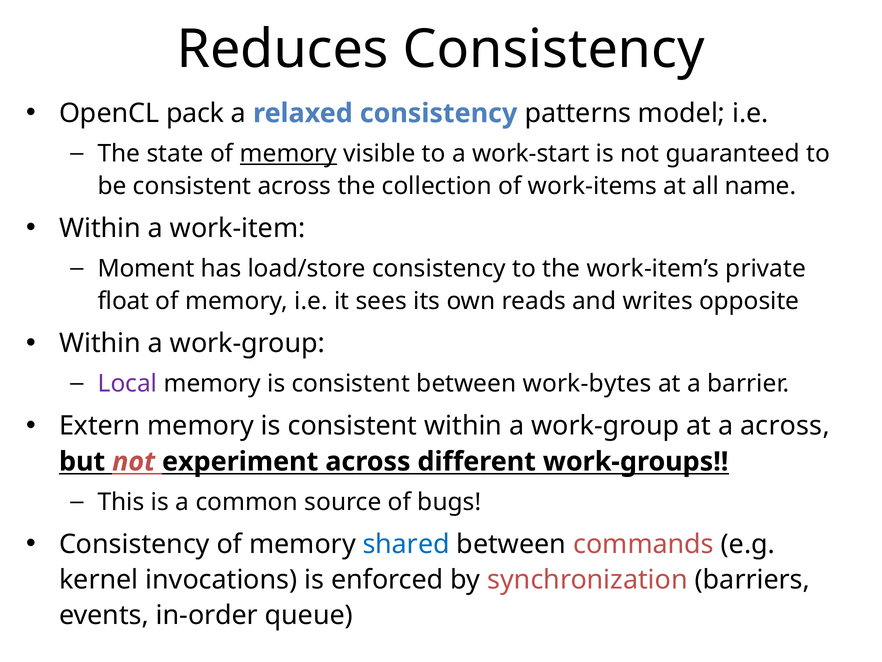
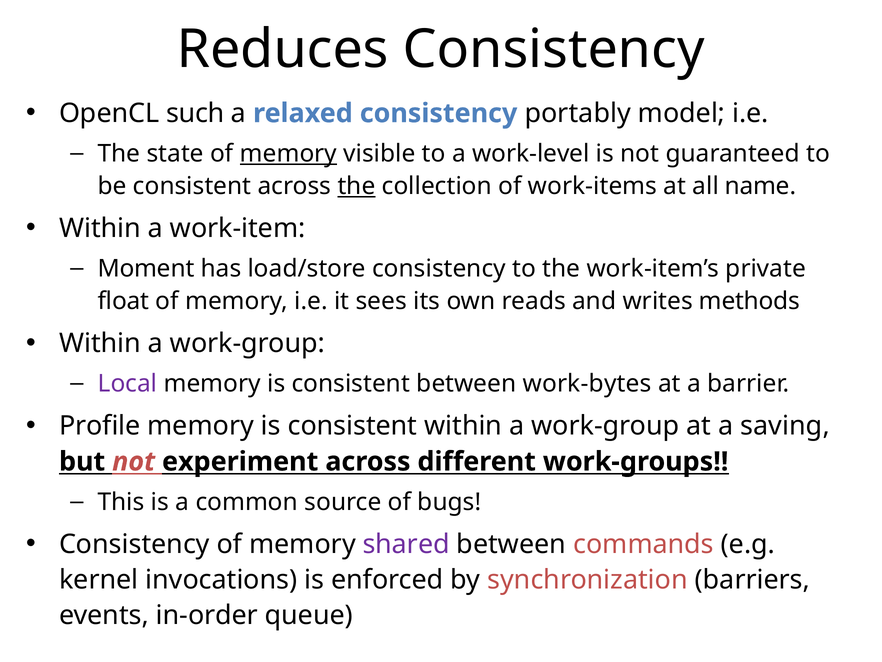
pack: pack -> such
patterns: patterns -> portably
work-start: work-start -> work-level
the at (357, 186) underline: none -> present
opposite: opposite -> methods
Extern: Extern -> Profile
a across: across -> saving
shared colour: blue -> purple
